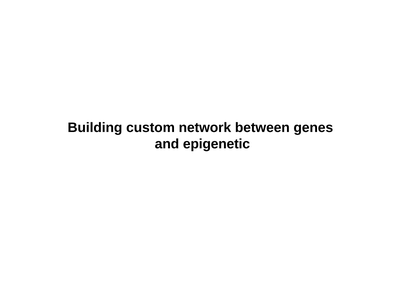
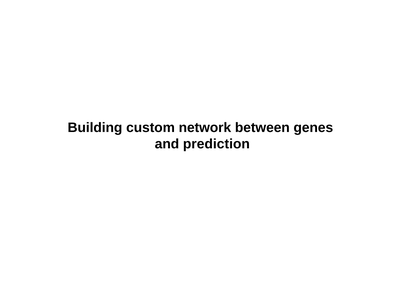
epigenetic: epigenetic -> prediction
